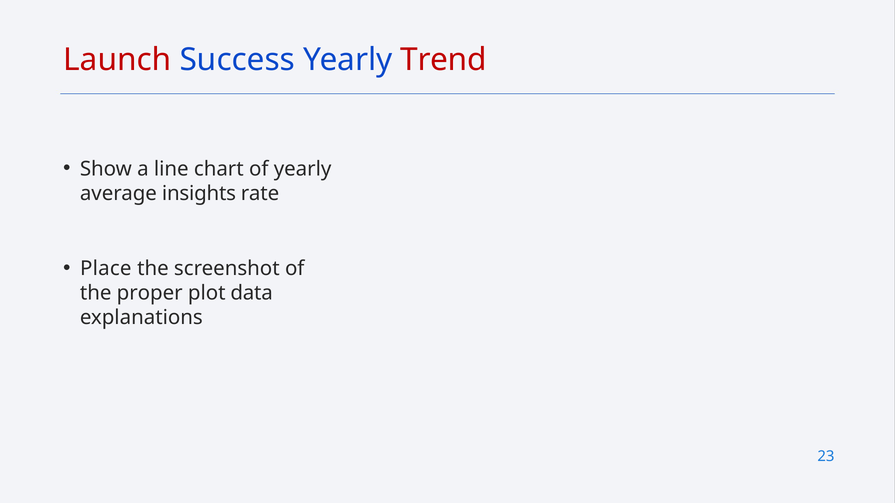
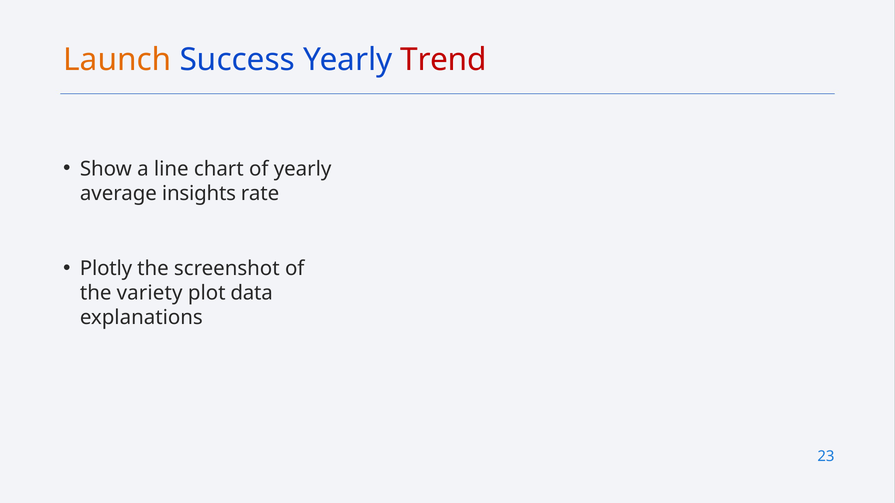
Launch colour: red -> orange
Place: Place -> Plotly
proper: proper -> variety
